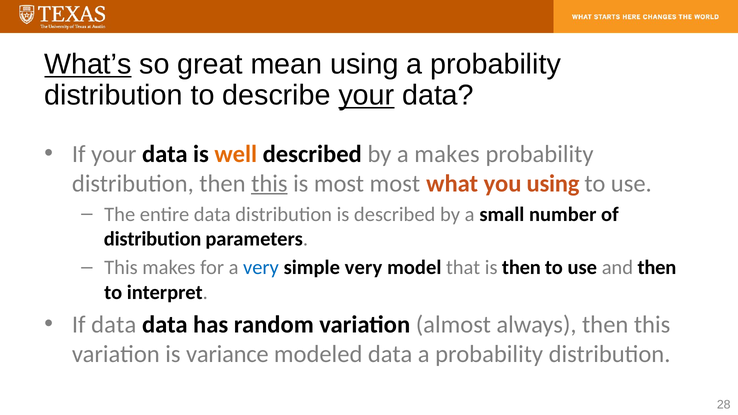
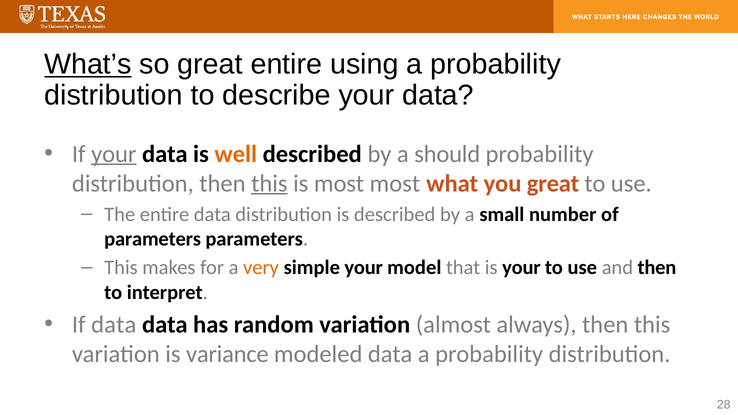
great mean: mean -> entire
your at (366, 95) underline: present -> none
your at (114, 154) underline: none -> present
a makes: makes -> should
you using: using -> great
distribution at (153, 239): distribution -> parameters
very at (261, 268) colour: blue -> orange
simple very: very -> your
is then: then -> your
